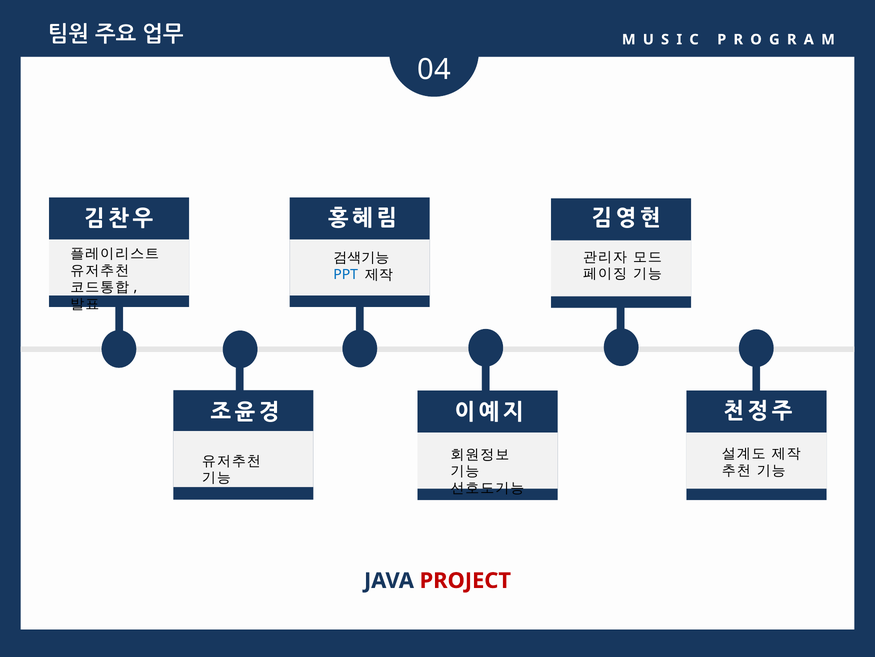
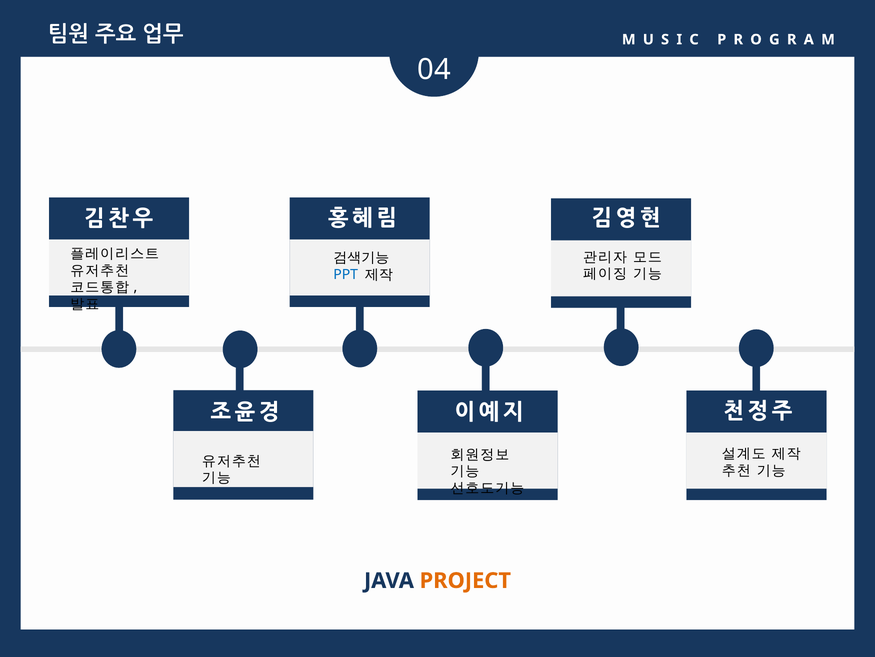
PROJECT colour: red -> orange
